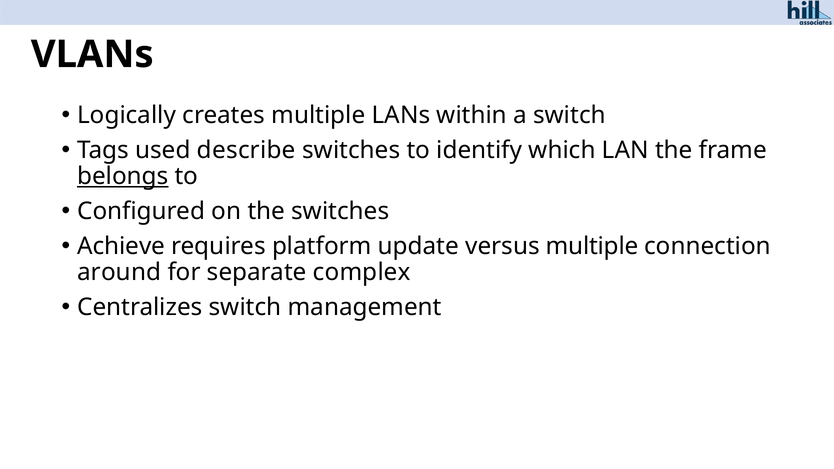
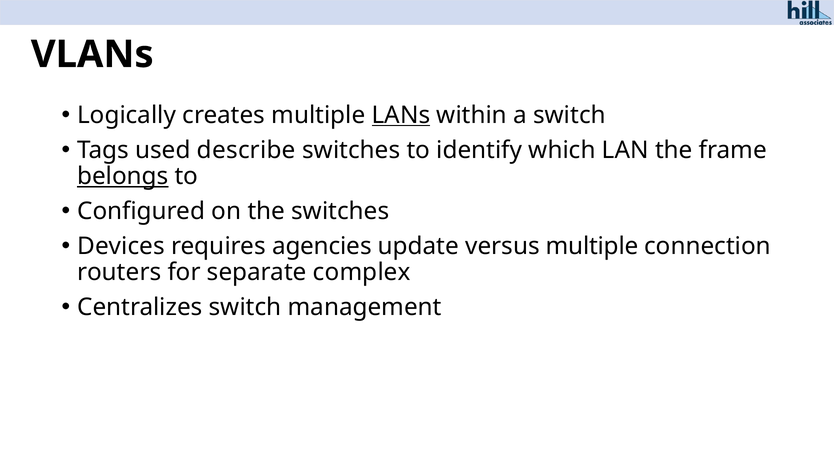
LANs underline: none -> present
Achieve: Achieve -> Devices
platform: platform -> agencies
around: around -> routers
